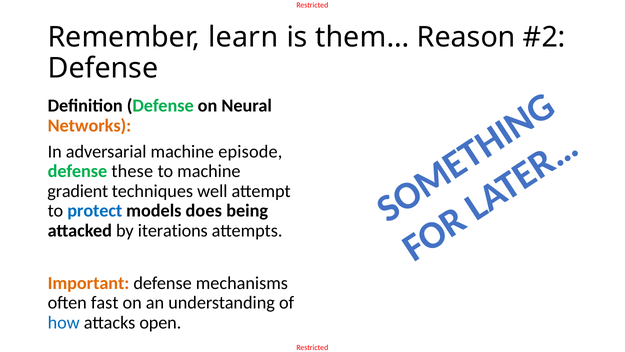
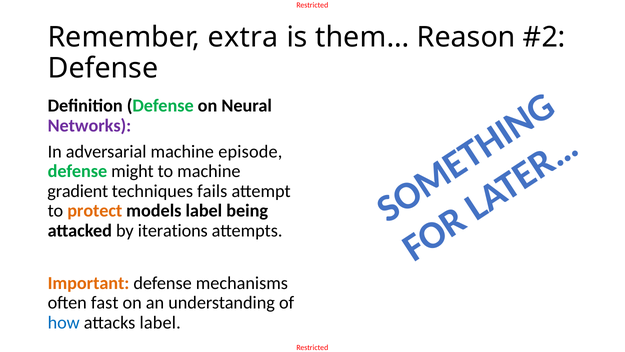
learn: learn -> extra
Networks colour: orange -> purple
these: these -> might
well: well -> fails
protect colour: blue -> orange
models does: does -> label
attacks open: open -> label
